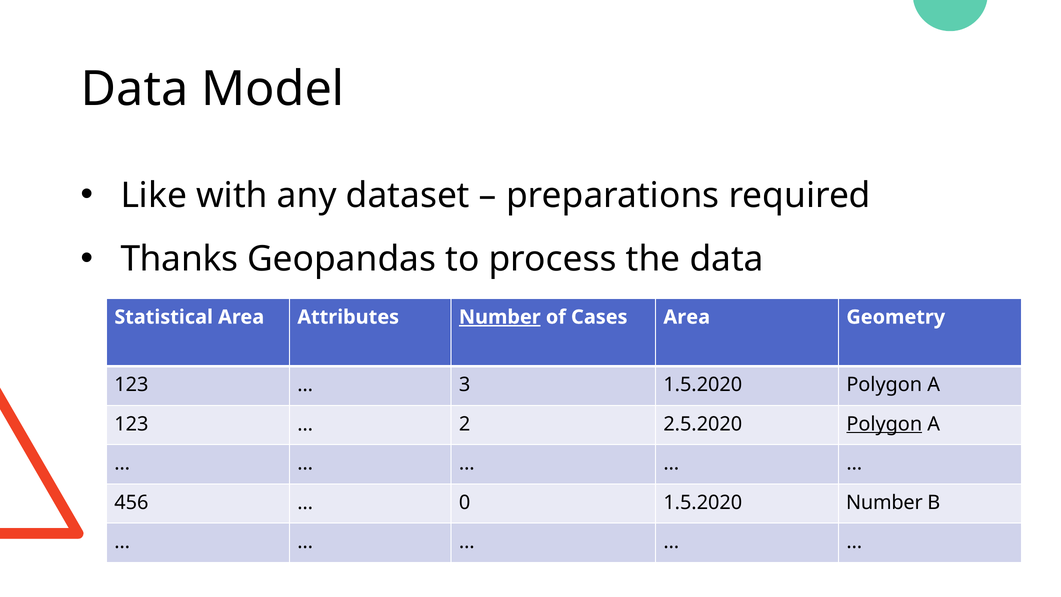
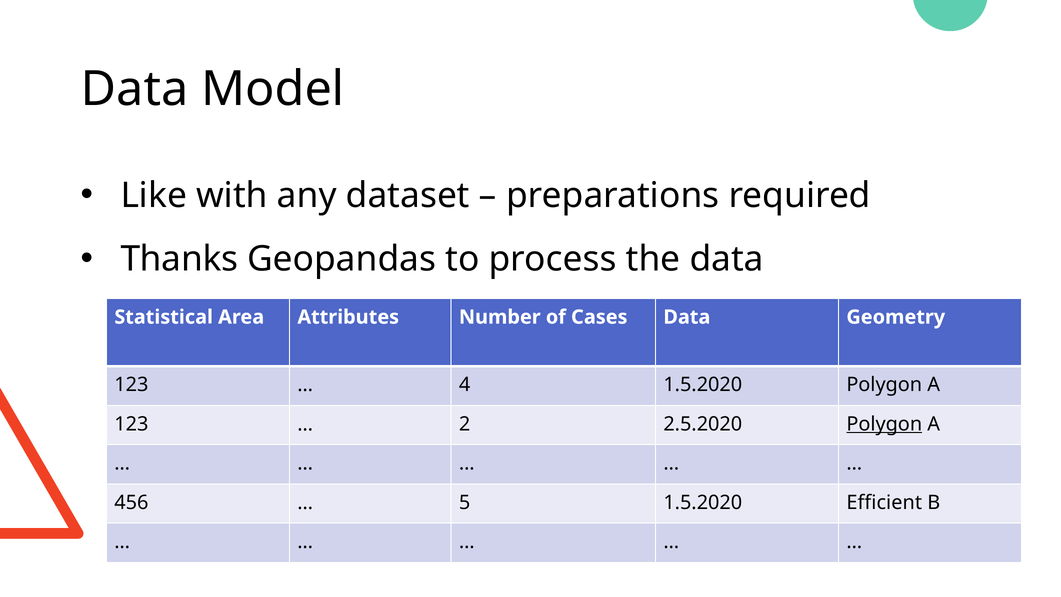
Number at (500, 317) underline: present -> none
Cases Area: Area -> Data
3: 3 -> 4
0: 0 -> 5
1.5.2020 Number: Number -> Efficient
